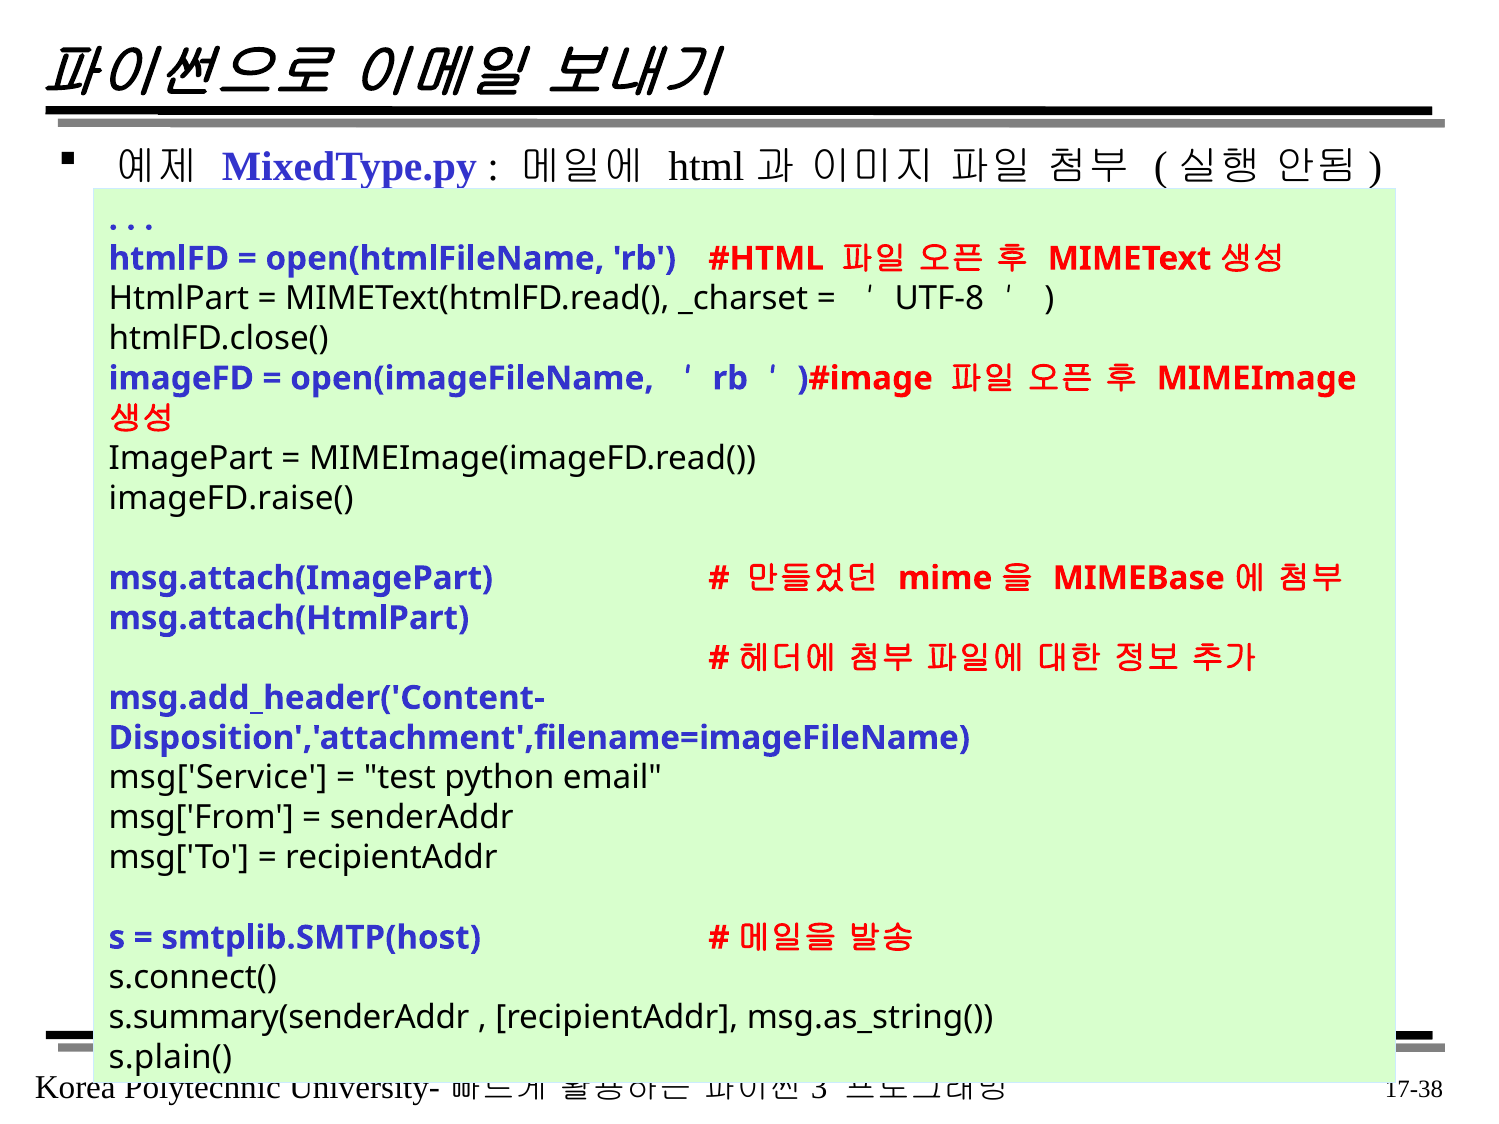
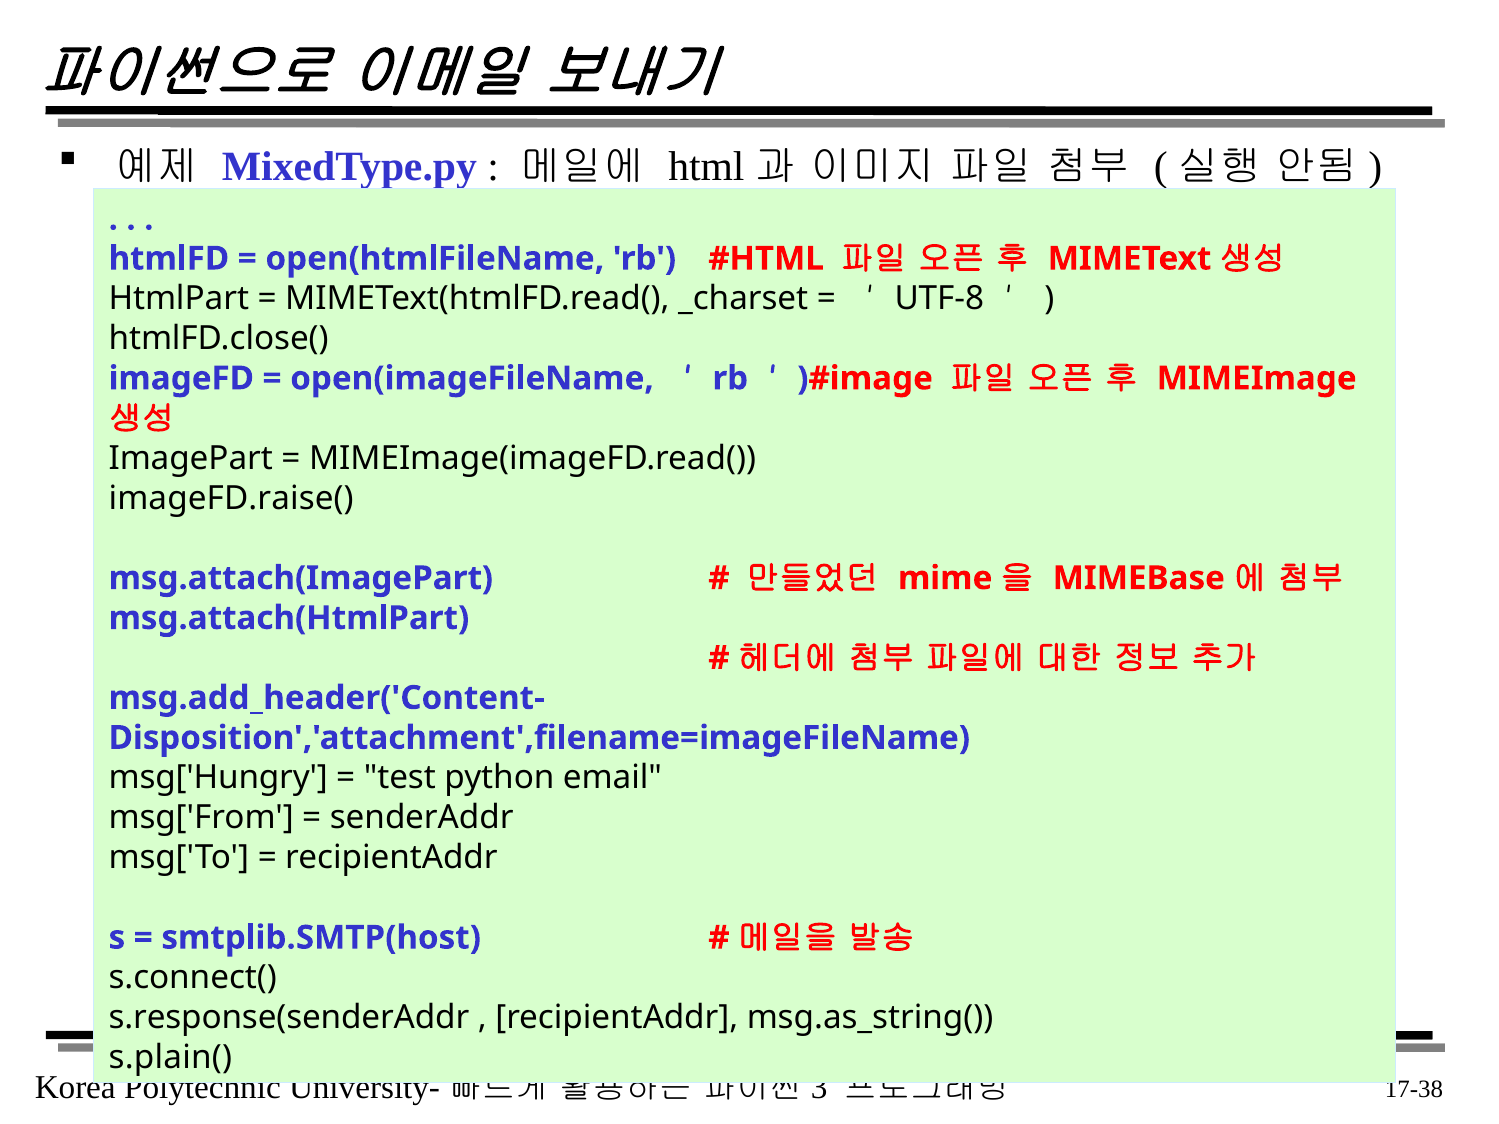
msg['Service: msg['Service -> msg['Hungry
s.summary(senderAddr: s.summary(senderAddr -> s.response(senderAddr
